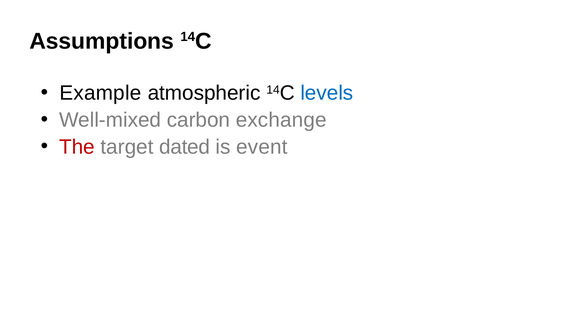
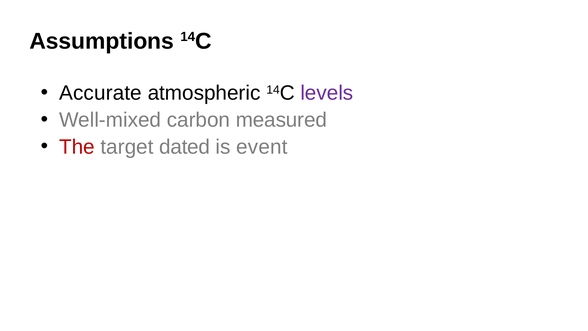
Example: Example -> Accurate
levels colour: blue -> purple
exchange: exchange -> measured
